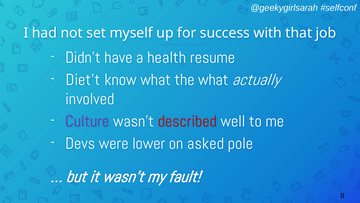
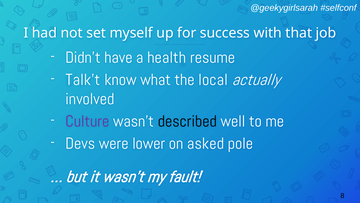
Diet’t: Diet’t -> Talk’t
the what: what -> local
described colour: red -> black
